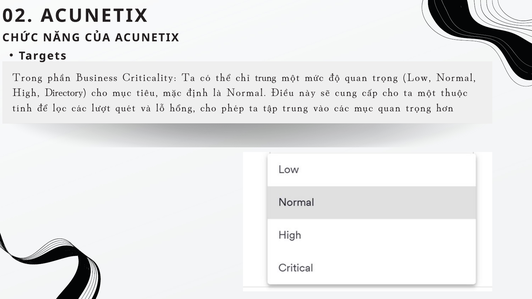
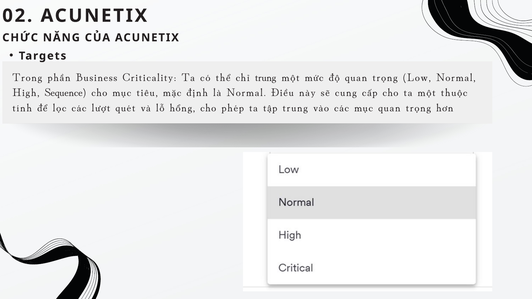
Directory: Directory -> Sequence
